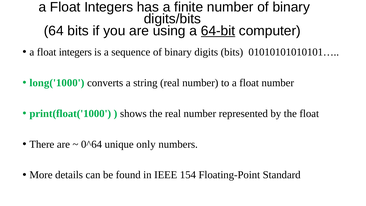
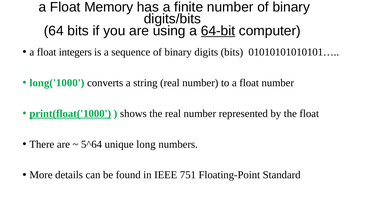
Integers at (109, 7): Integers -> Memory
print(float('1000 underline: none -> present
0^64: 0^64 -> 5^64
only: only -> long
154: 154 -> 751
